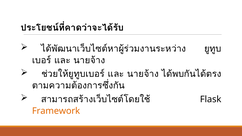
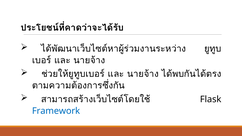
Framework colour: orange -> blue
